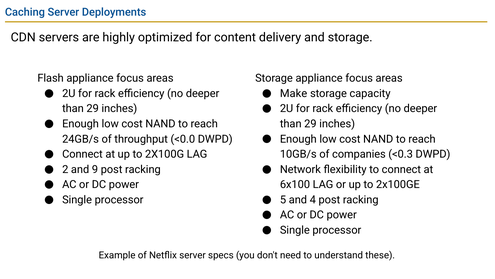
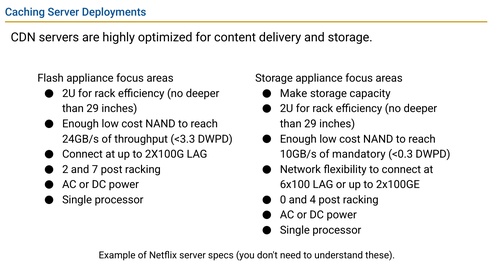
<0.0: <0.0 -> <3.3
companies: companies -> mandatory
9: 9 -> 7
5: 5 -> 0
